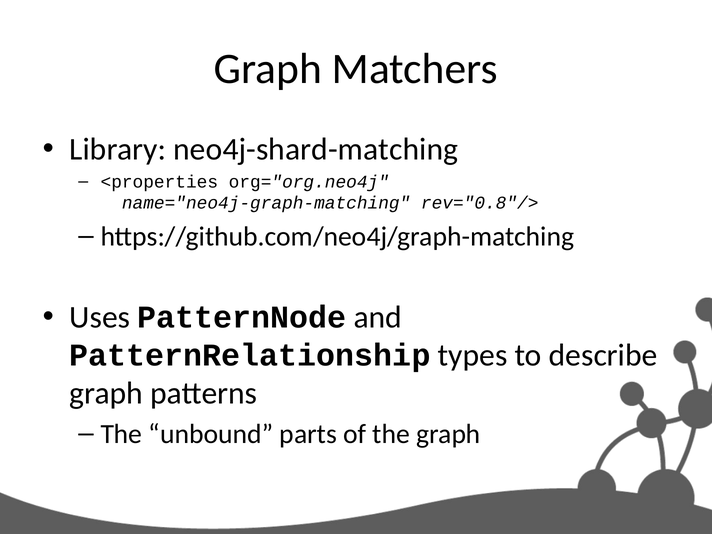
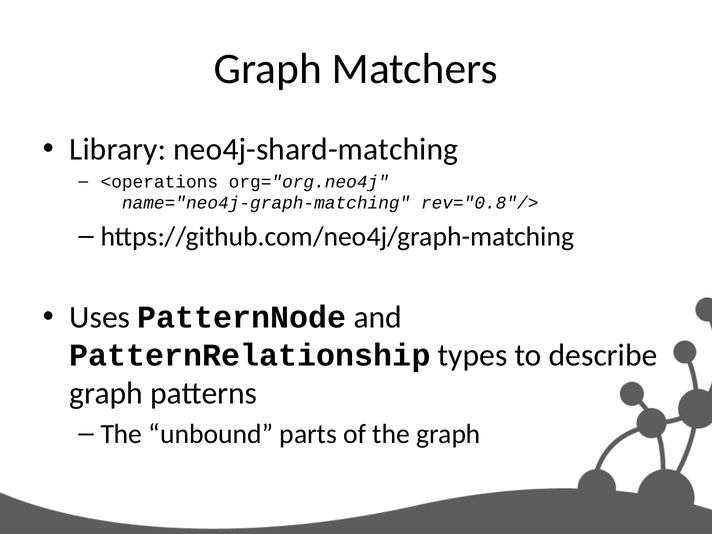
<properties: <properties -> <operations
